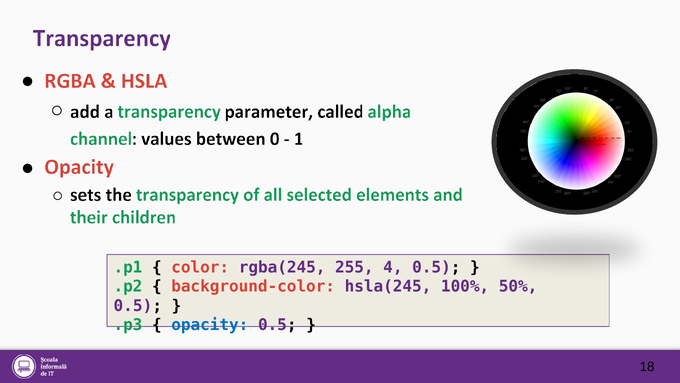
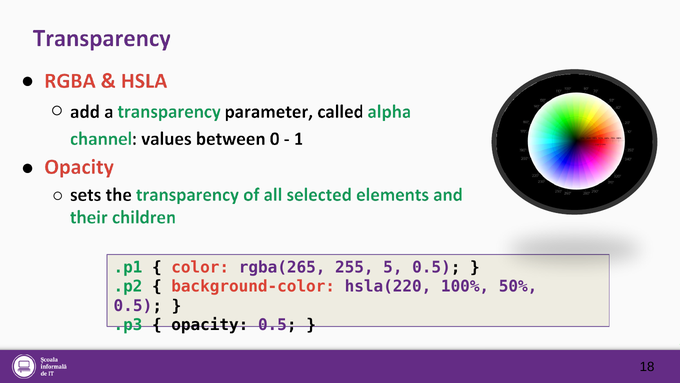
rgba(245: rgba(245 -> rgba(265
4: 4 -> 5
hsla(245: hsla(245 -> hsla(220
opacity colour: blue -> black
